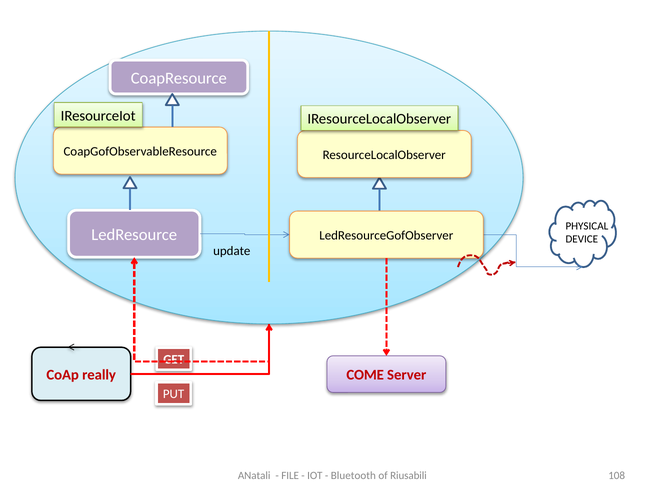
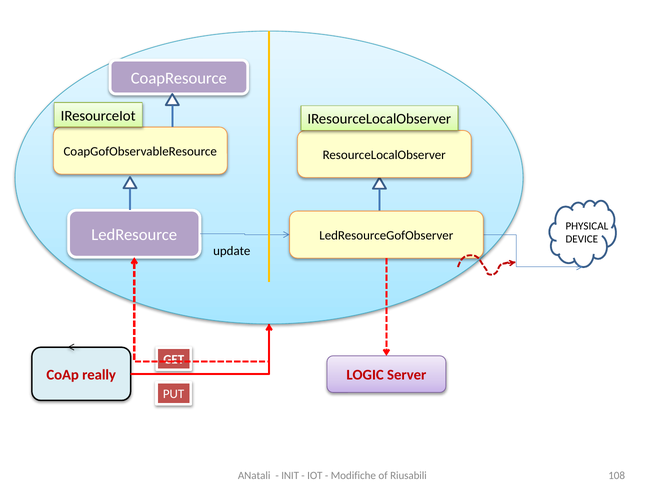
COME: COME -> LOGIC
FILE: FILE -> INIT
Bluetooth: Bluetooth -> Modifiche
